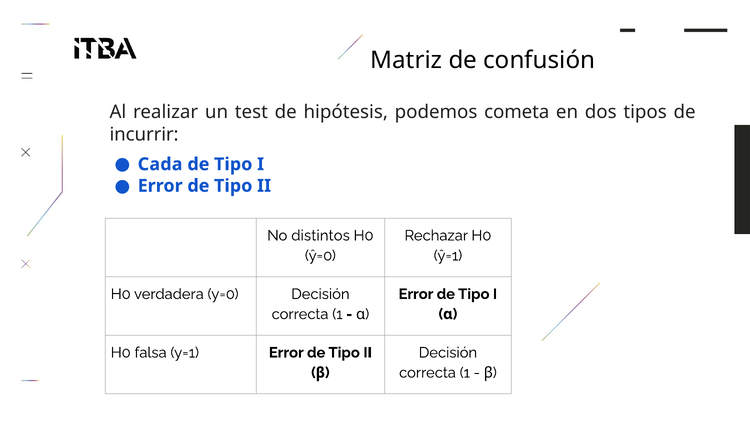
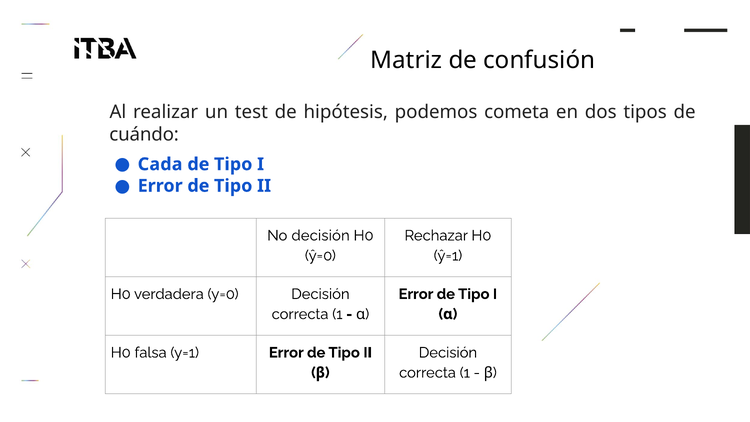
incurrir: incurrir -> cuándo
No distintos: distintos -> decisión
